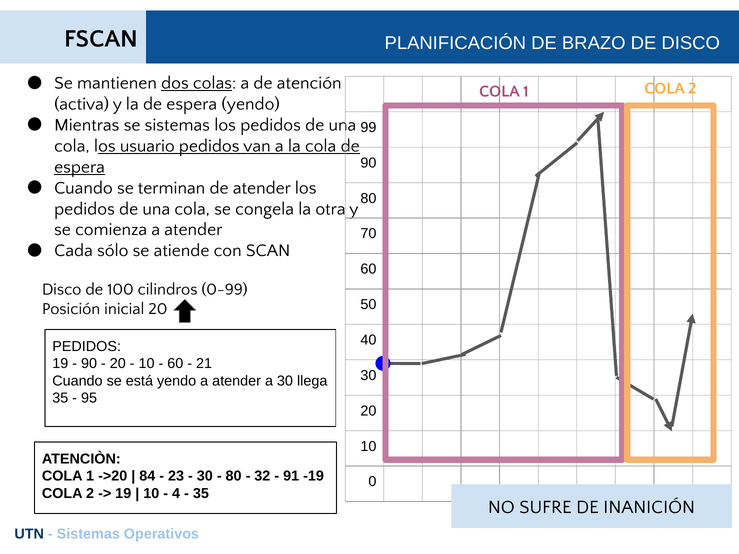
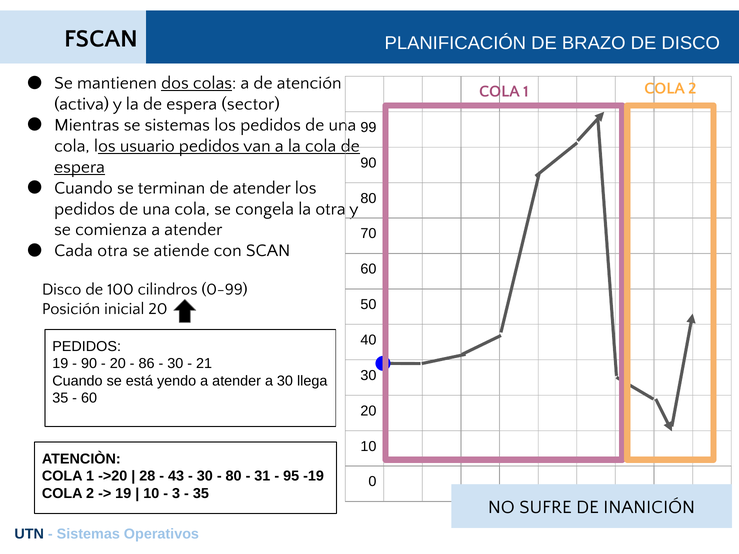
espera yendo: yendo -> sector
Cada sólo: sólo -> otra
10 at (147, 364): 10 -> 86
60 at (175, 364): 60 -> 30
95 at (89, 398): 95 -> 60
84: 84 -> 28
23: 23 -> 43
32: 32 -> 31
91: 91 -> 95
4: 4 -> 3
